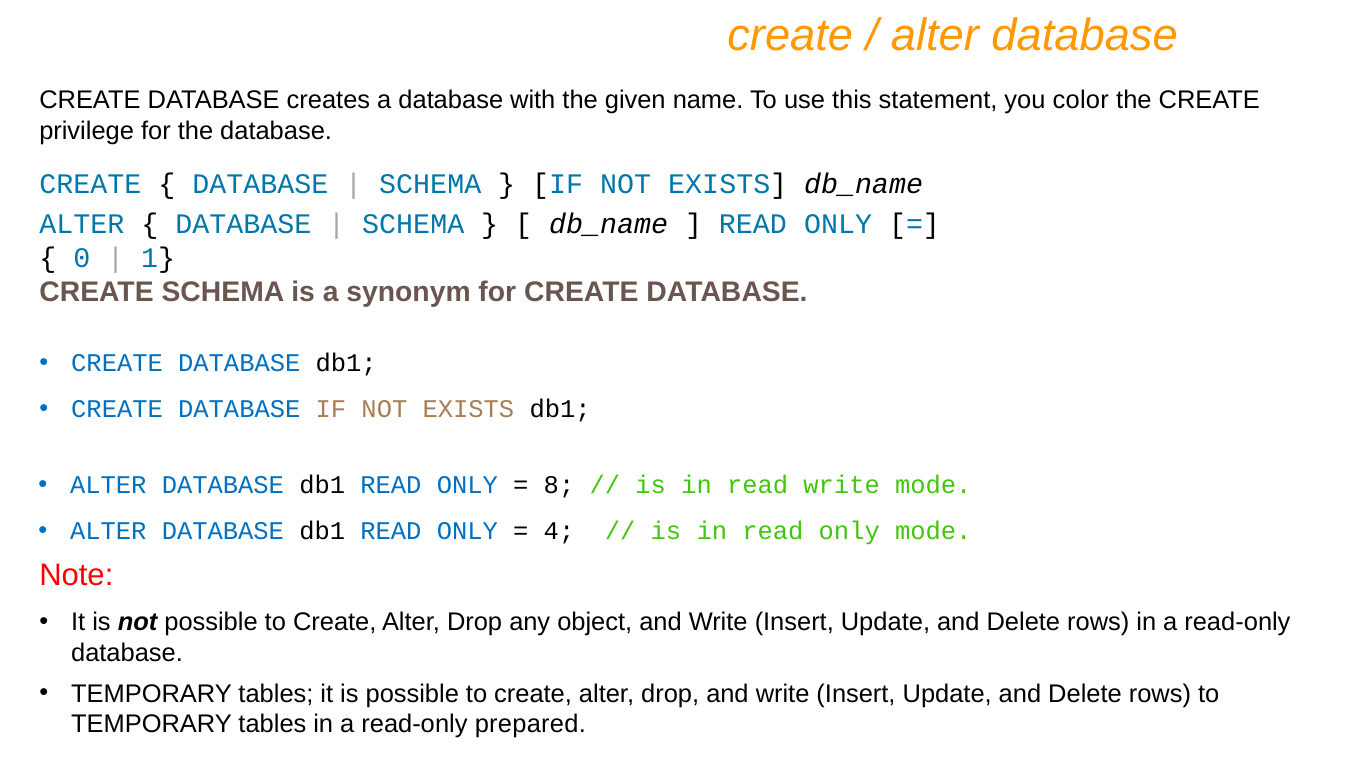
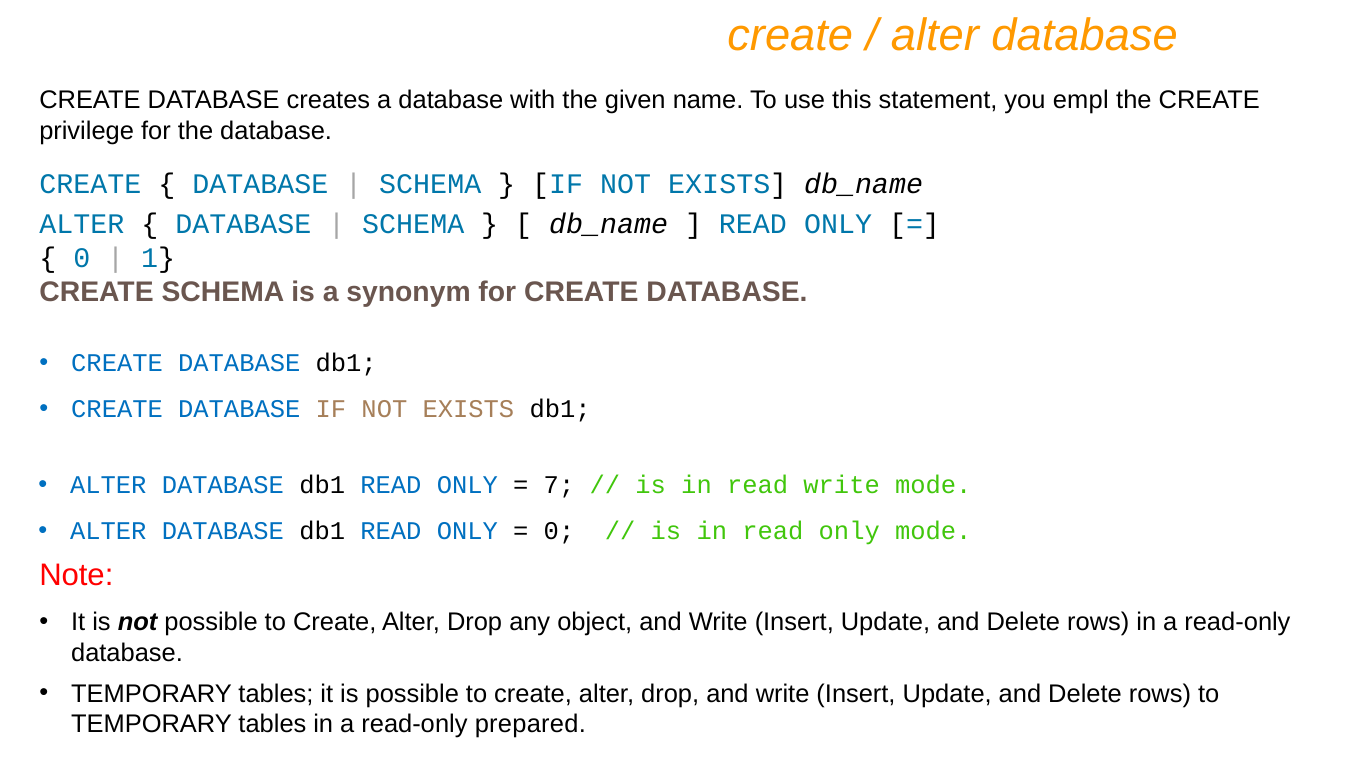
color: color -> empl
8: 8 -> 7
4 at (559, 531): 4 -> 0
